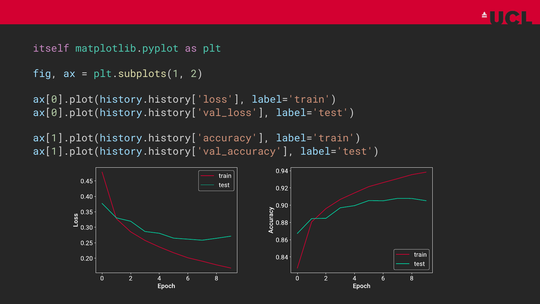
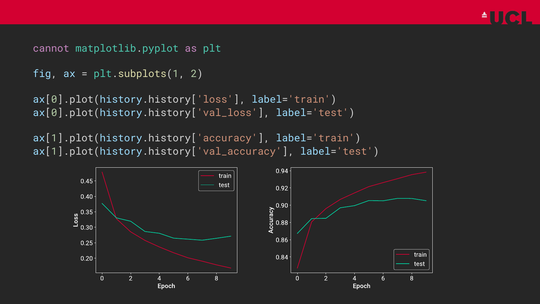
itself: itself -> cannot
